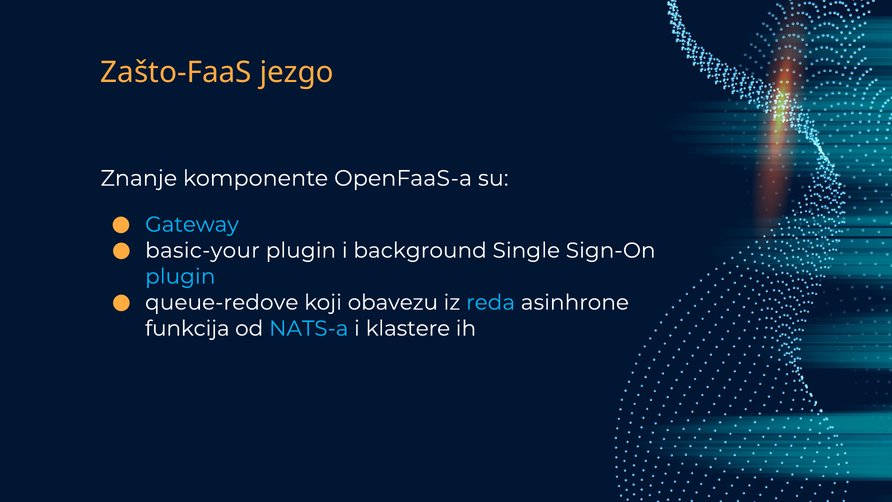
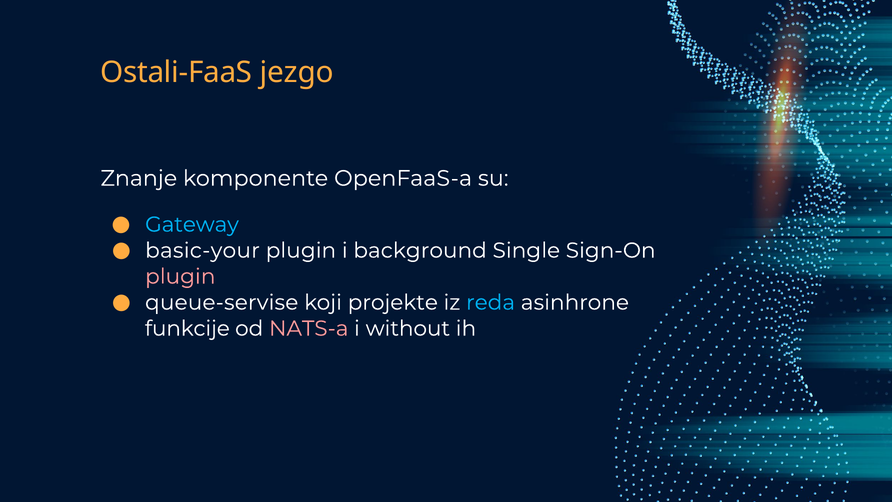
Zašto-FaaS: Zašto-FaaS -> Ostali-FaaS
plugin at (180, 276) colour: light blue -> pink
queue-redove: queue-redove -> queue-servise
obavezu: obavezu -> projekte
funkcija: funkcija -> funkcije
NATS-a colour: light blue -> pink
klastere: klastere -> without
